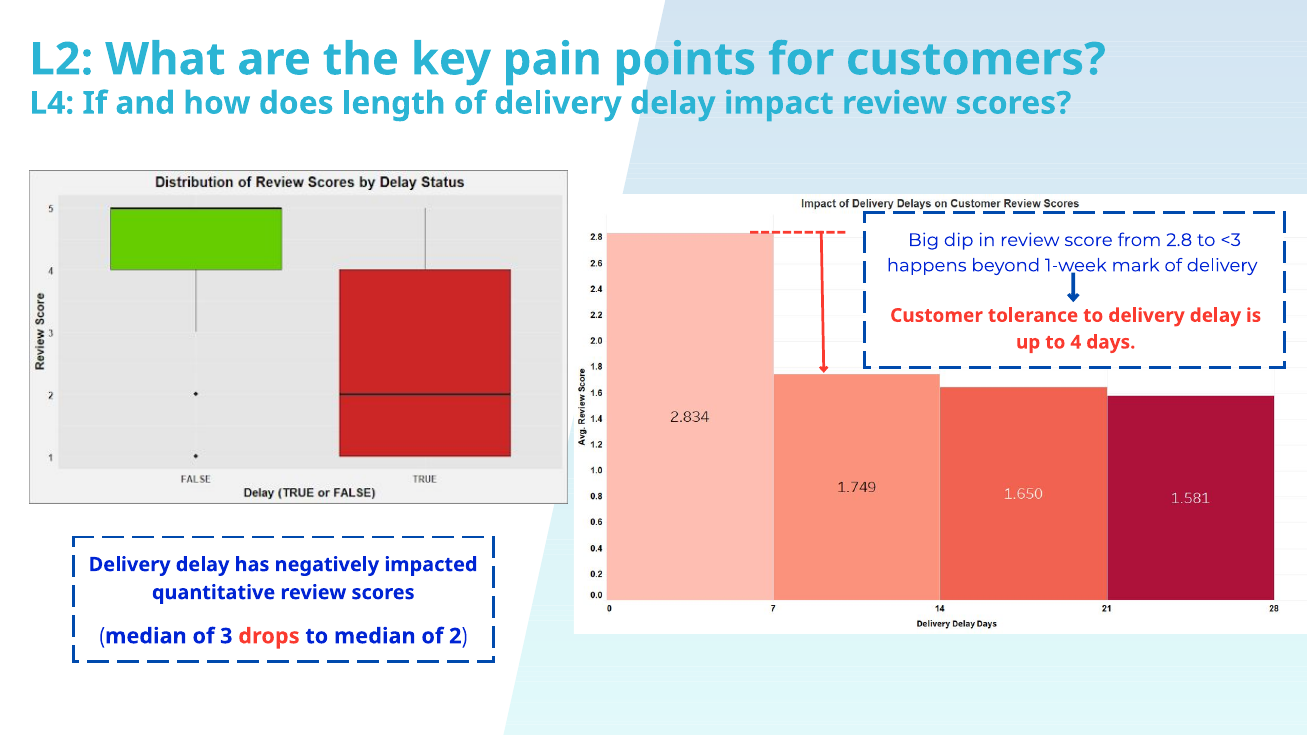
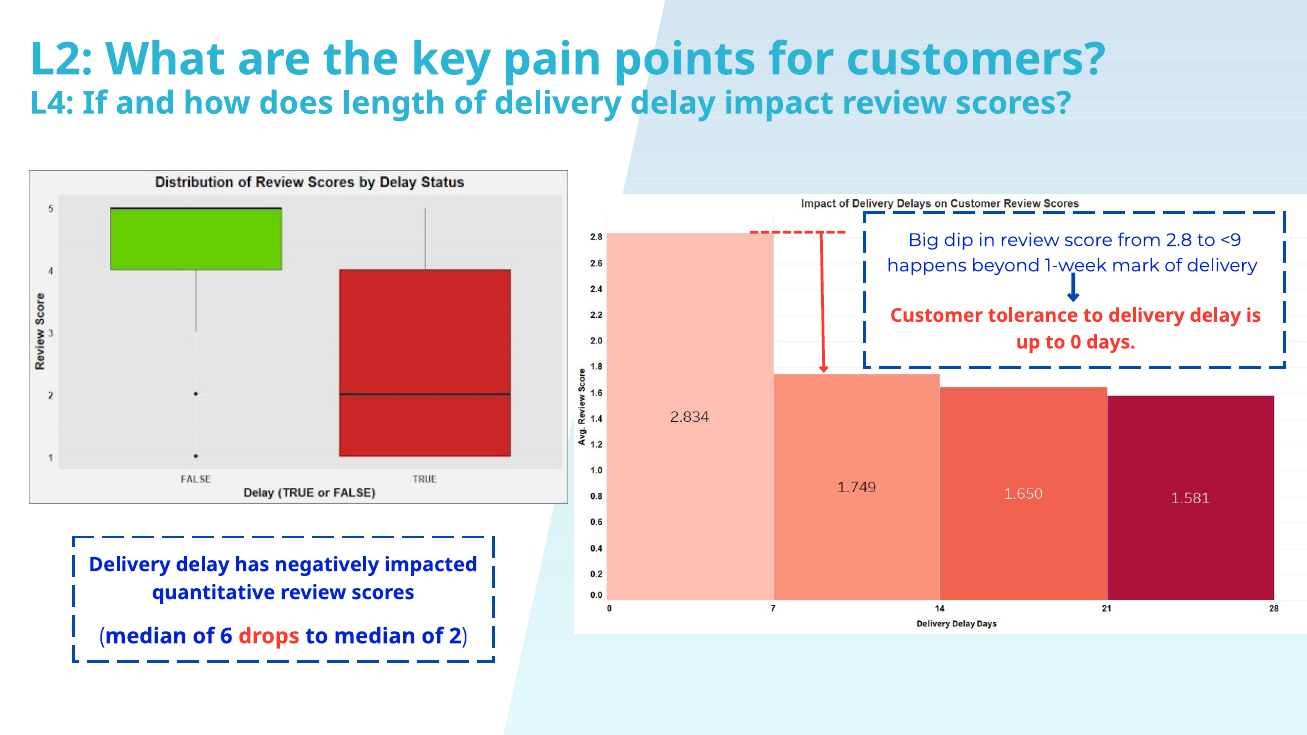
<3: <3 -> <9
4: 4 -> 0
3: 3 -> 6
